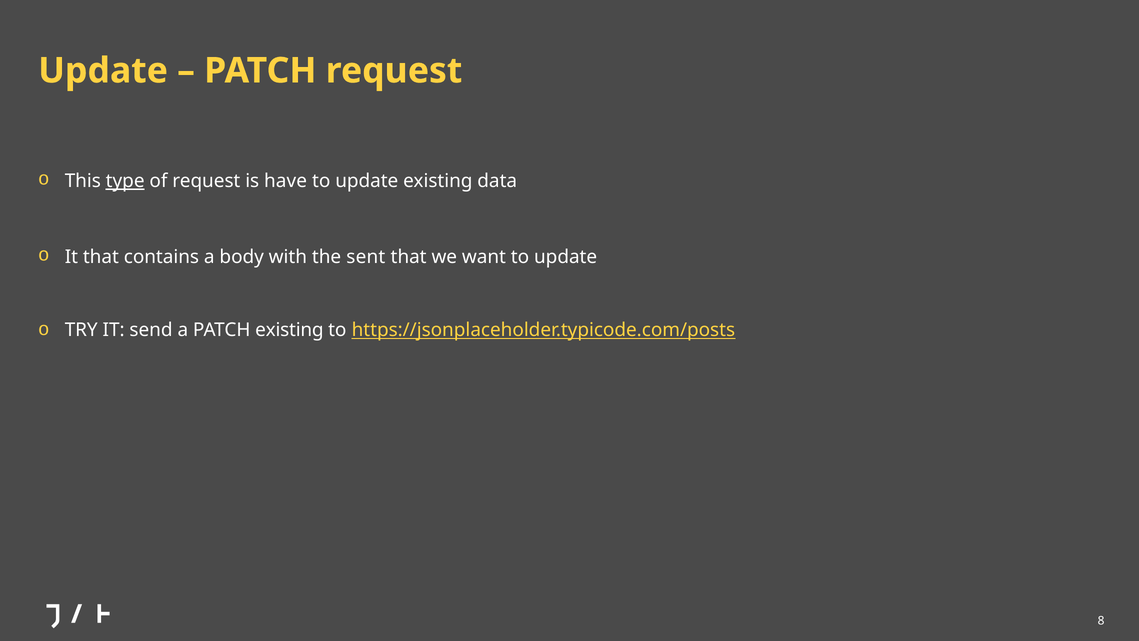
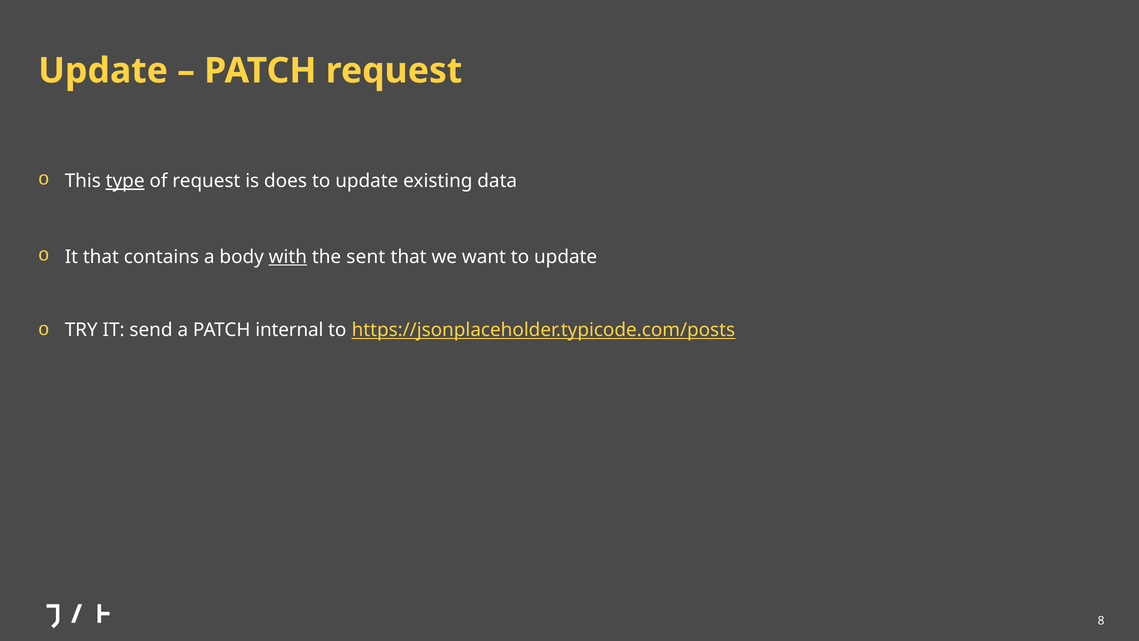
have: have -> does
with underline: none -> present
PATCH existing: existing -> internal
